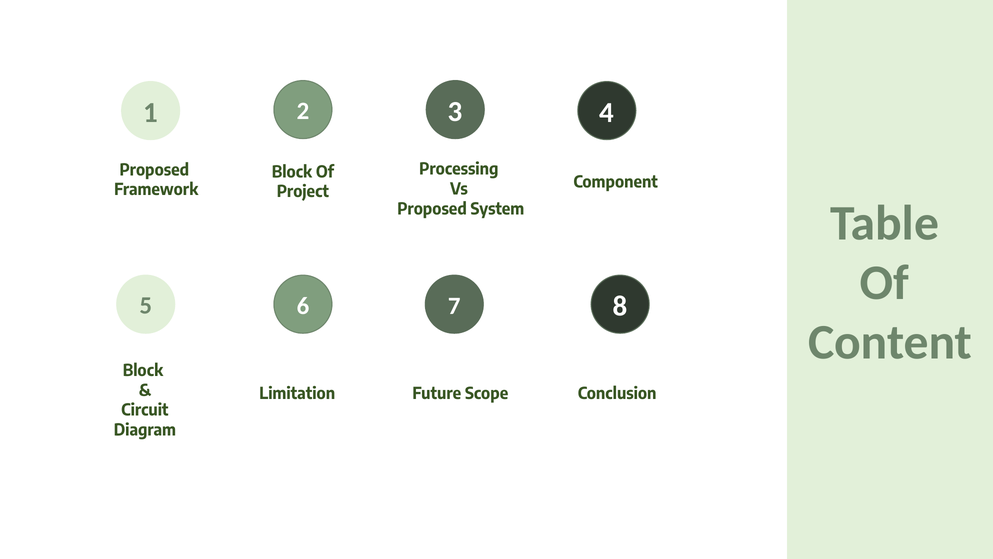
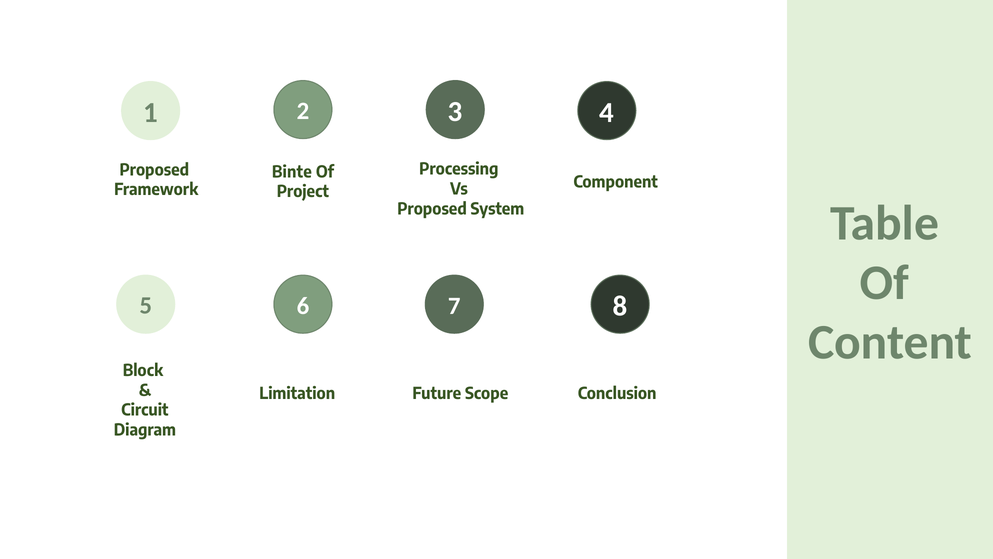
Block at (292, 172): Block -> Binte
